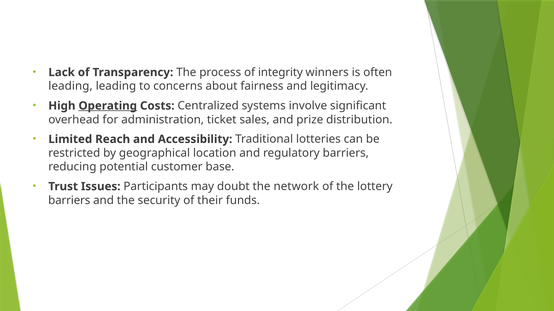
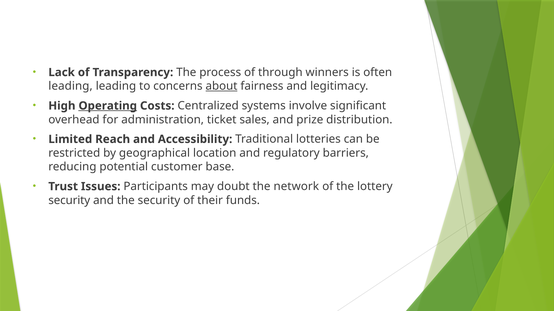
integrity: integrity -> through
about underline: none -> present
barriers at (69, 201): barriers -> security
